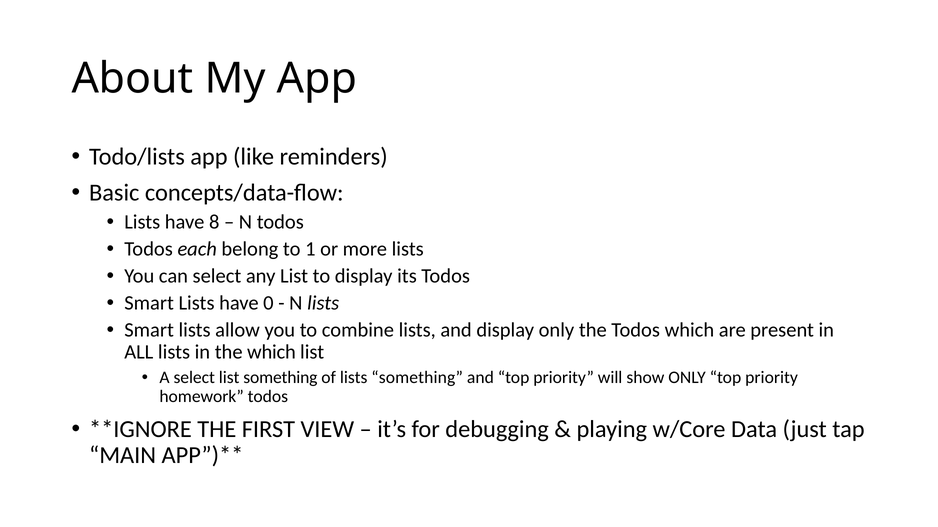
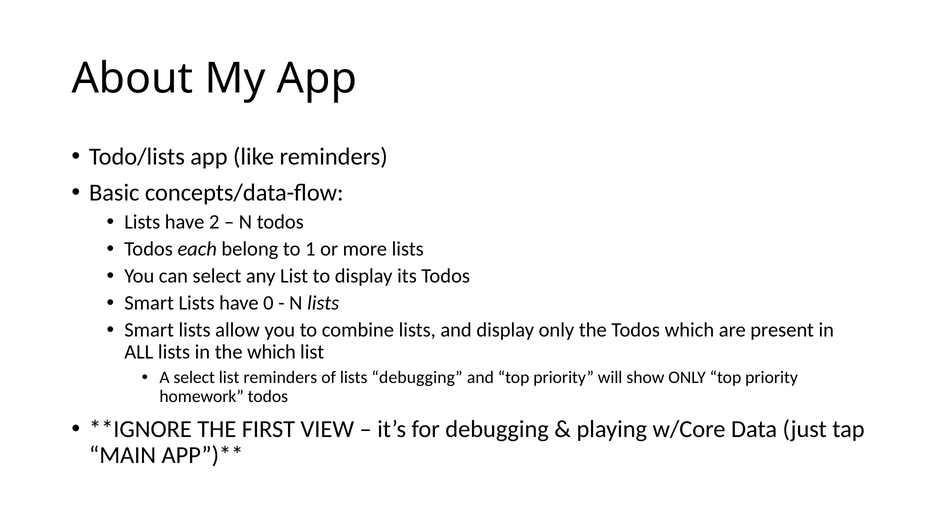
8: 8 -> 2
list something: something -> reminders
lists something: something -> debugging
